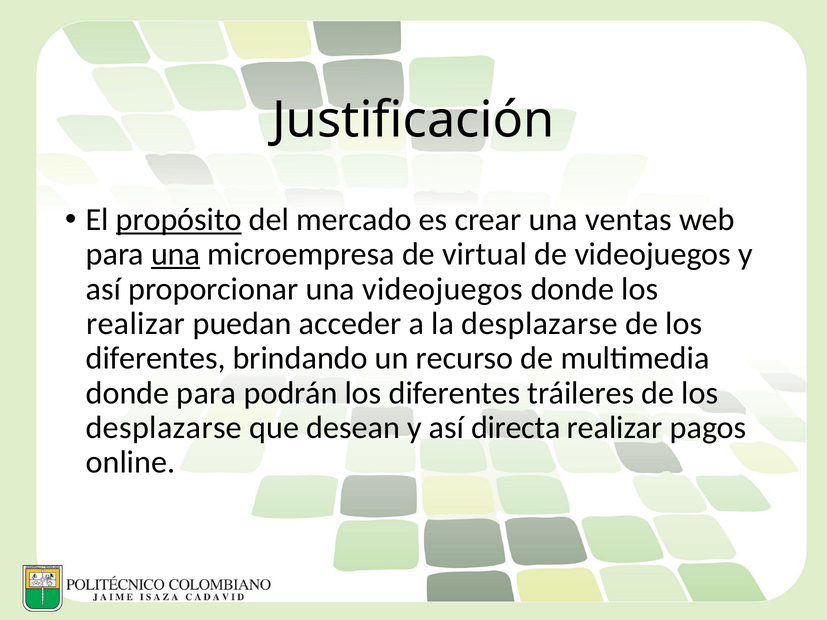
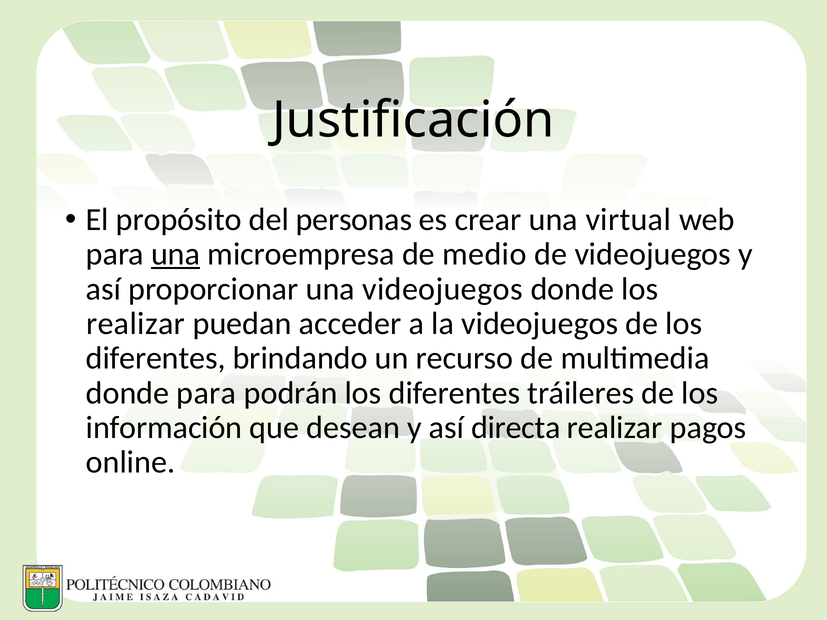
propósito underline: present -> none
mercado: mercado -> personas
ventas: ventas -> virtual
virtual: virtual -> medio
la desplazarse: desplazarse -> videojuegos
desplazarse at (164, 428): desplazarse -> información
